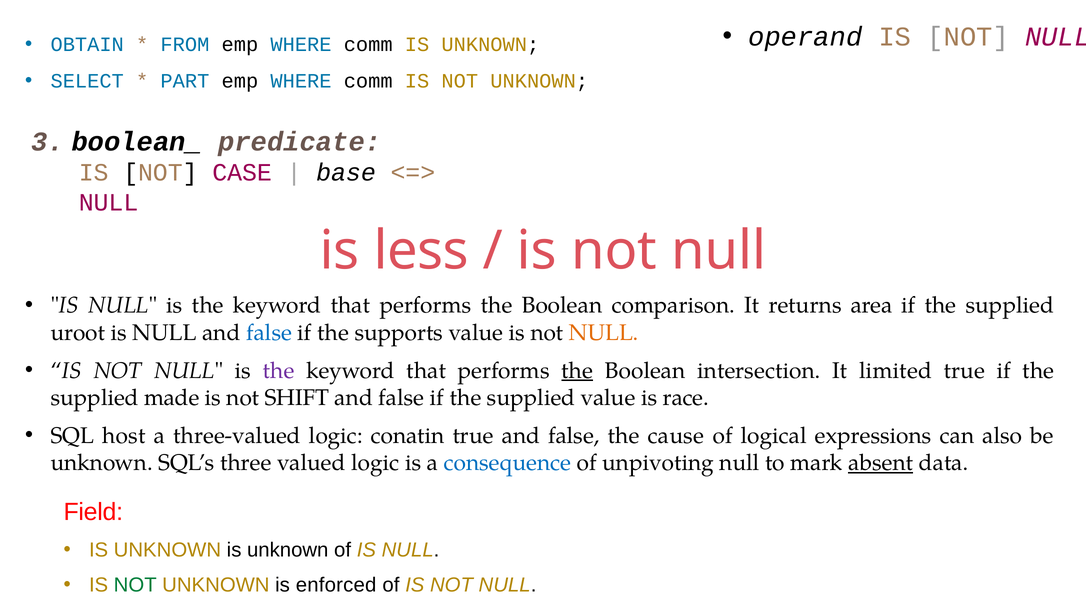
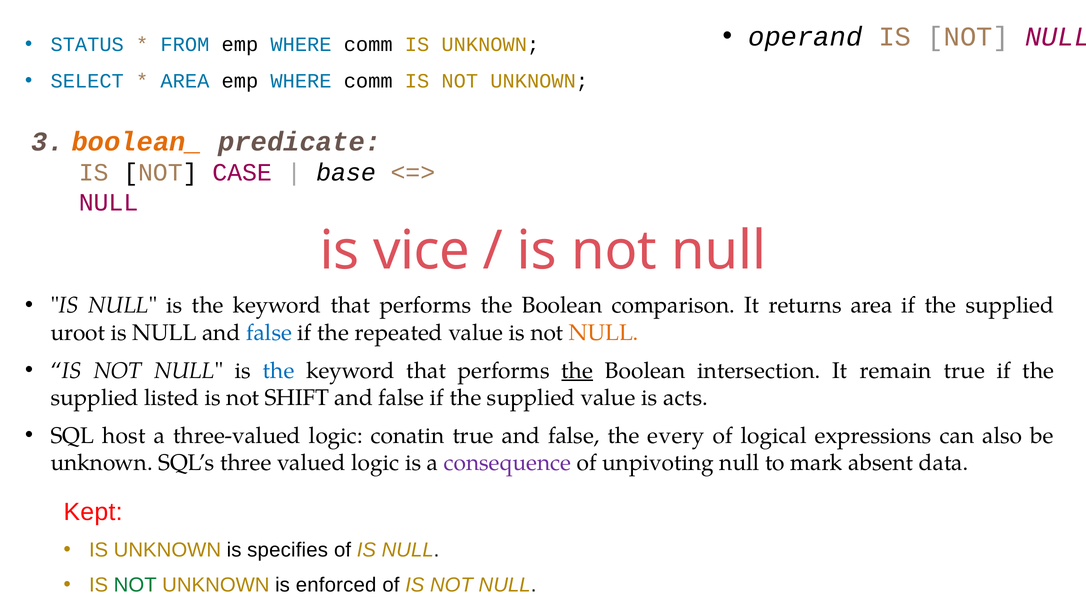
OBTAIN: OBTAIN -> STATUS
PART at (185, 81): PART -> AREA
boolean_ colour: black -> orange
less: less -> vice
supports: supports -> repeated
the at (279, 370) colour: purple -> blue
limited: limited -> remain
made: made -> listed
race: race -> acts
cause: cause -> every
consequence colour: blue -> purple
absent underline: present -> none
Field: Field -> Kept
UNKNOWN is unknown: unknown -> specifies
